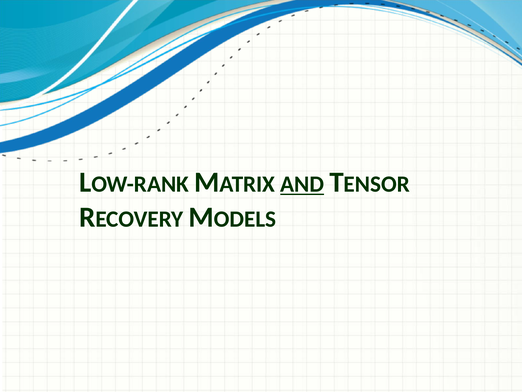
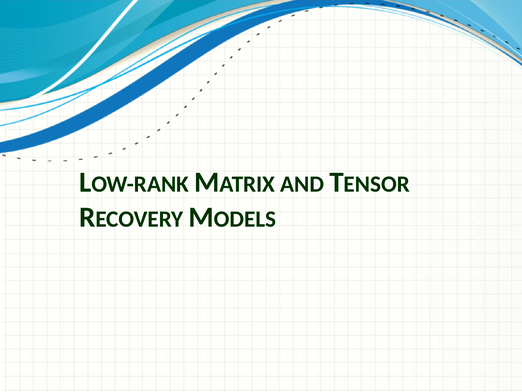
AND underline: present -> none
